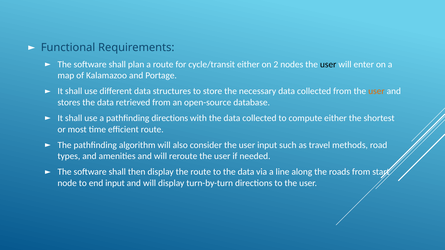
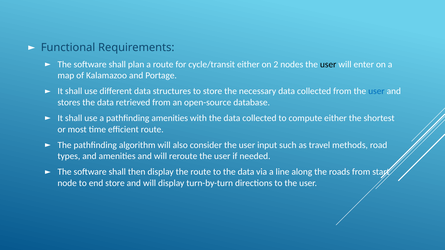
user at (376, 91) colour: orange -> blue
pathfinding directions: directions -> amenities
end input: input -> store
